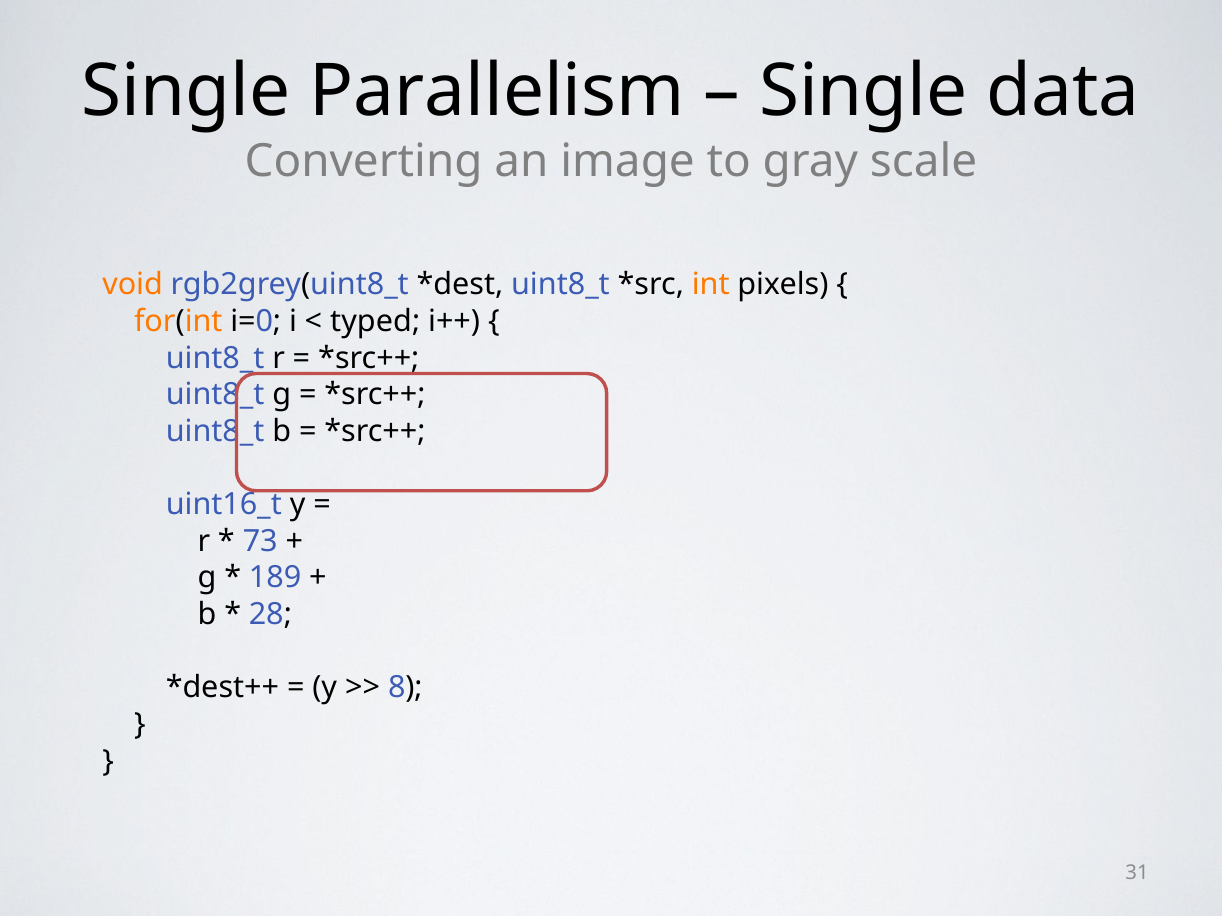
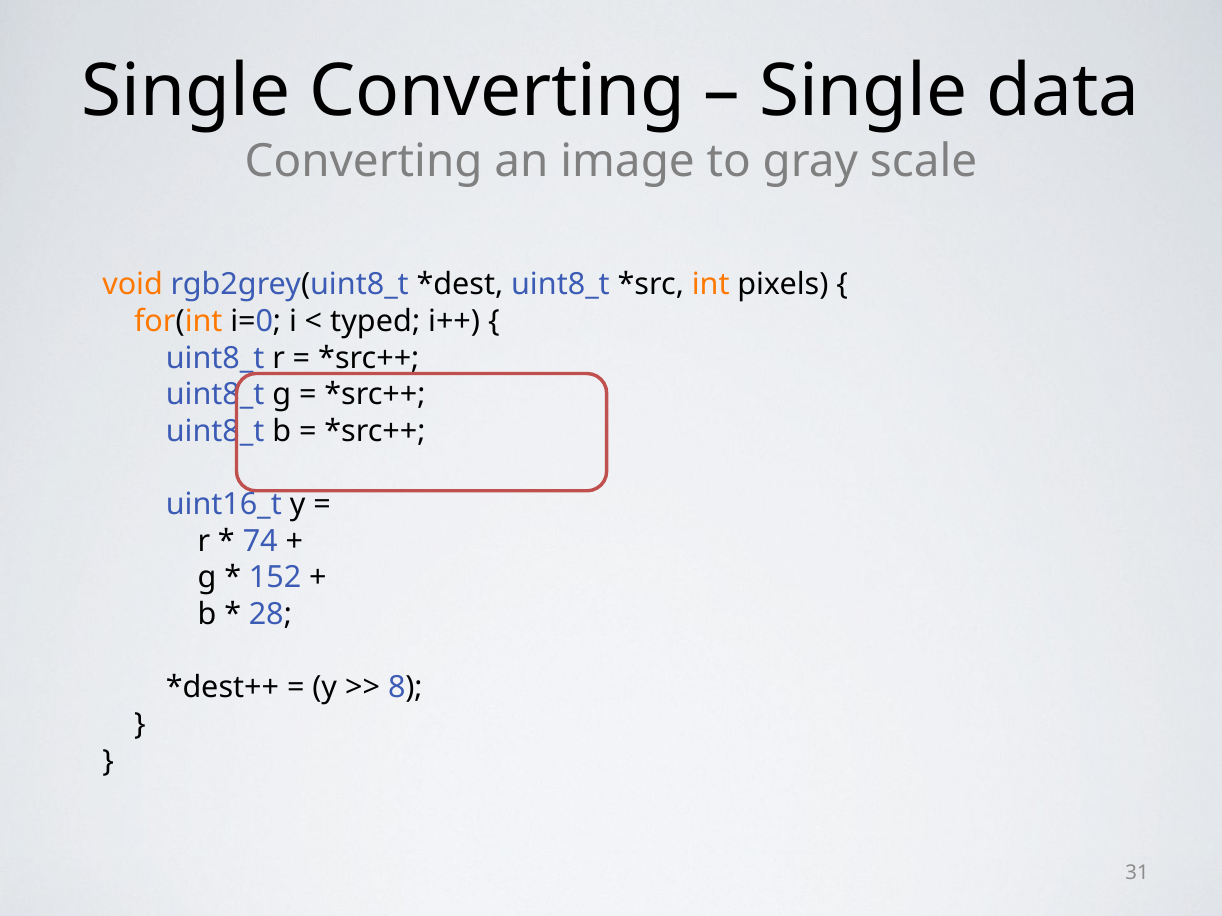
Single Parallelism: Parallelism -> Converting
73: 73 -> 74
189: 189 -> 152
